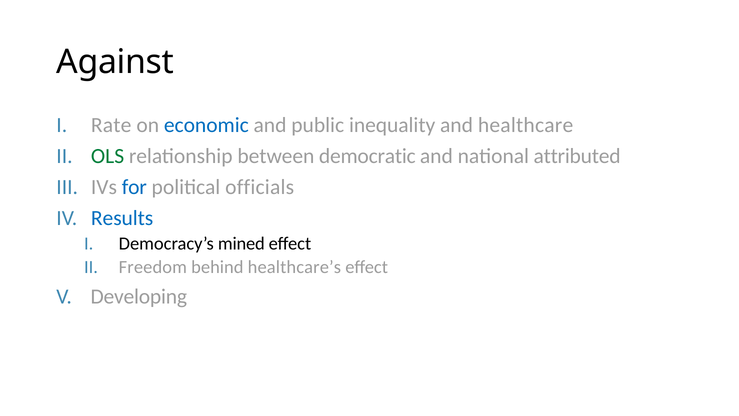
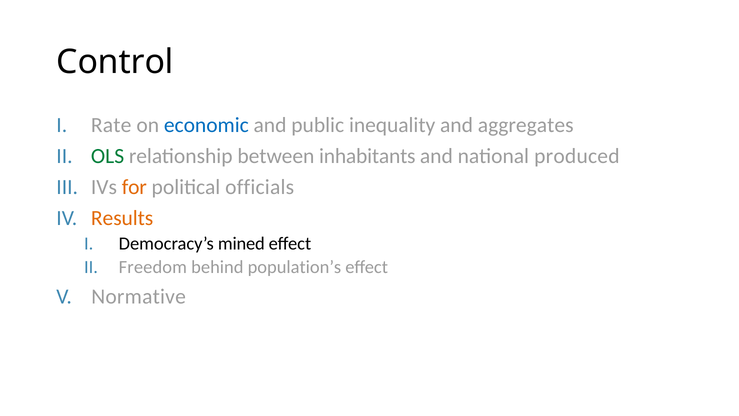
Against: Against -> Control
healthcare: healthcare -> aggregates
democratic: democratic -> inhabitants
attributed: attributed -> produced
for colour: blue -> orange
Results colour: blue -> orange
healthcare’s: healthcare’s -> population’s
Developing: Developing -> Normative
